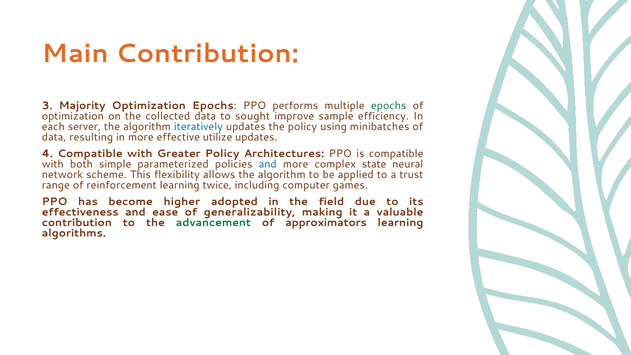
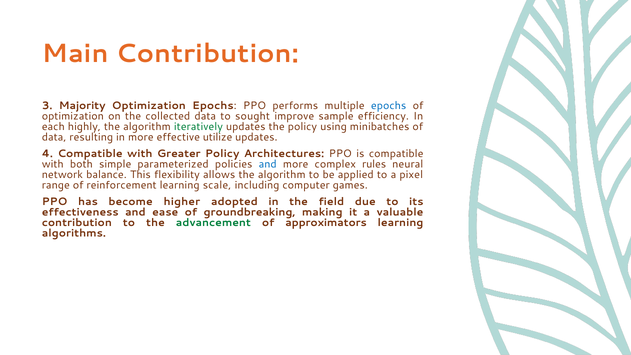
epochs at (389, 106) colour: green -> blue
server: server -> highly
iteratively colour: blue -> green
state: state -> rules
scheme: scheme -> balance
trust: trust -> pixel
twice: twice -> scale
generalizability: generalizability -> groundbreaking
